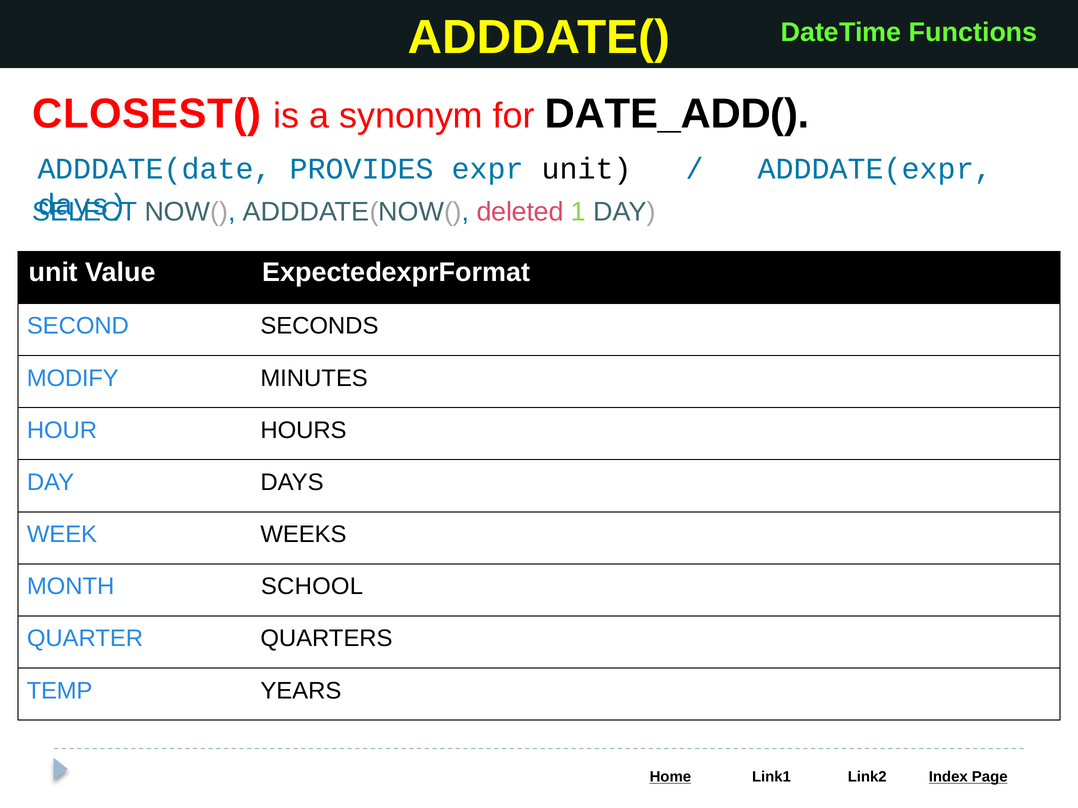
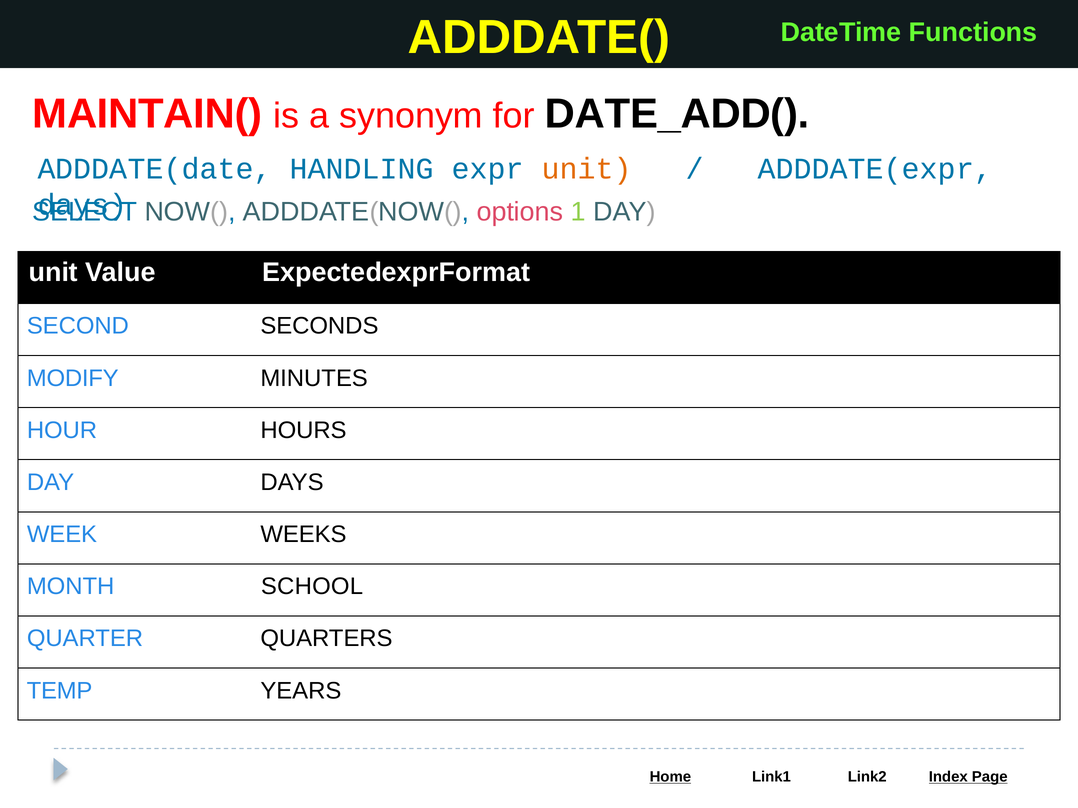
CLOSEST(: CLOSEST( -> MAINTAIN(
PROVIDES: PROVIDES -> HANDLING
unit at (587, 169) colour: black -> orange
deleted: deleted -> options
